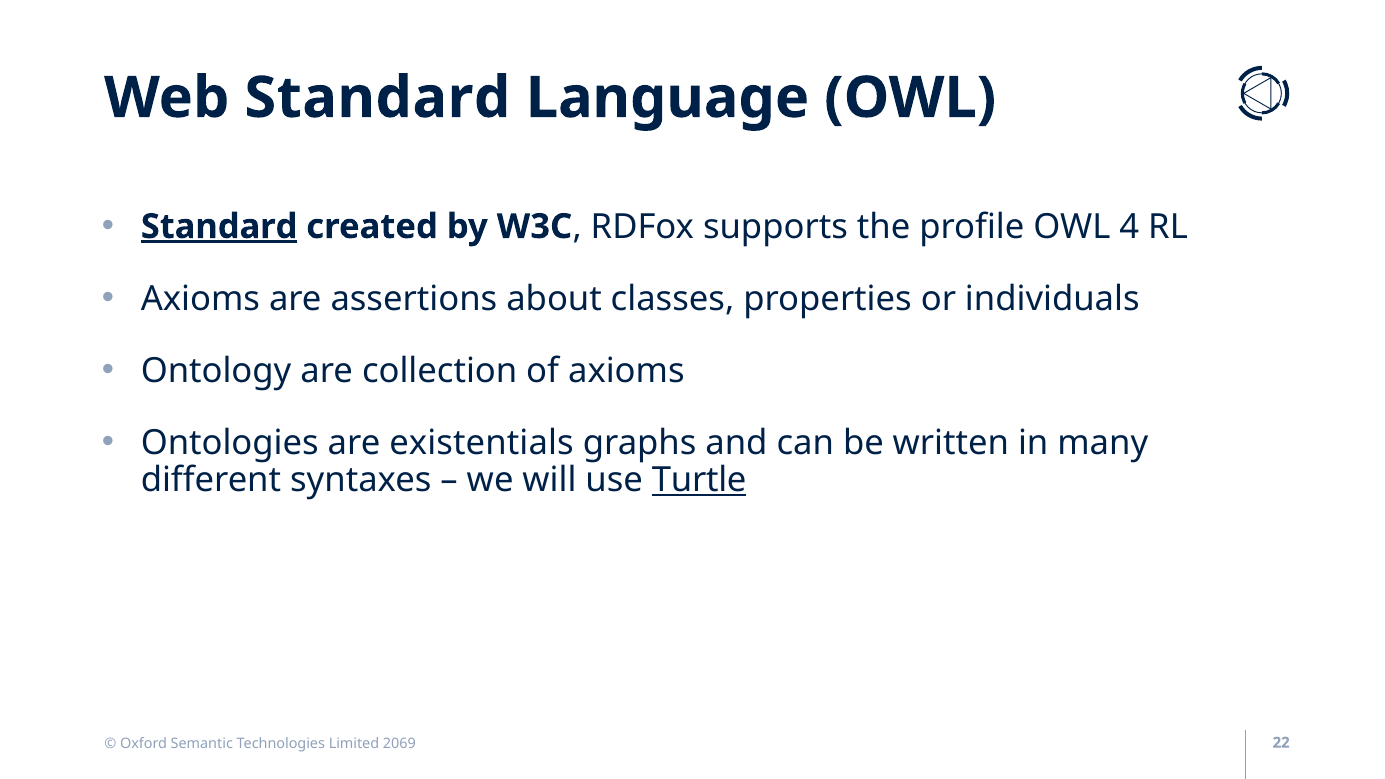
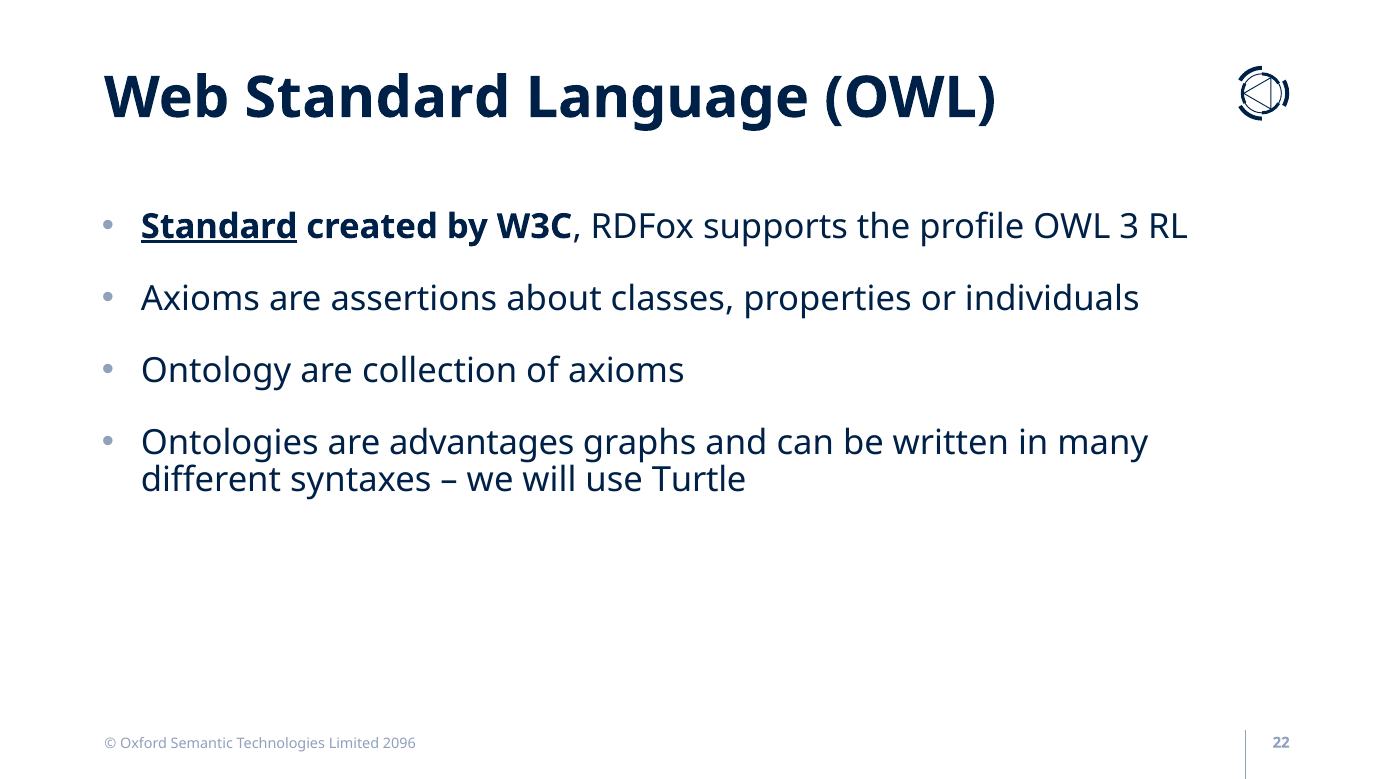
4: 4 -> 3
existentials: existentials -> advantages
Turtle underline: present -> none
2069: 2069 -> 2096
